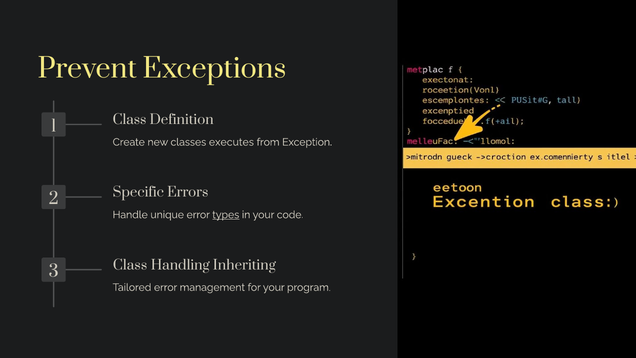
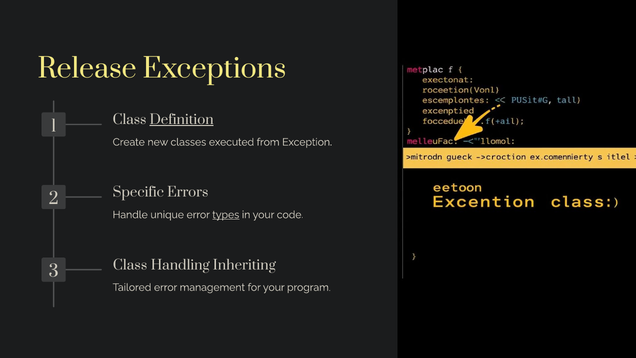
Prevent: Prevent -> Release
Definition underline: none -> present
executes: executes -> executed
